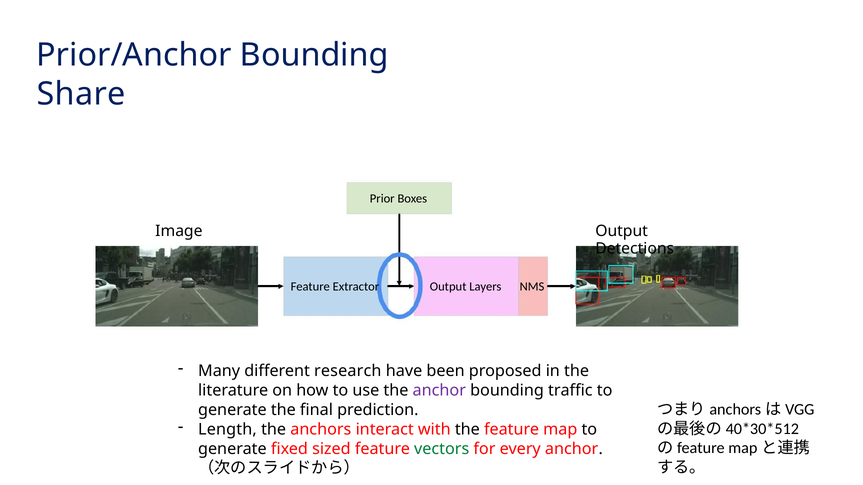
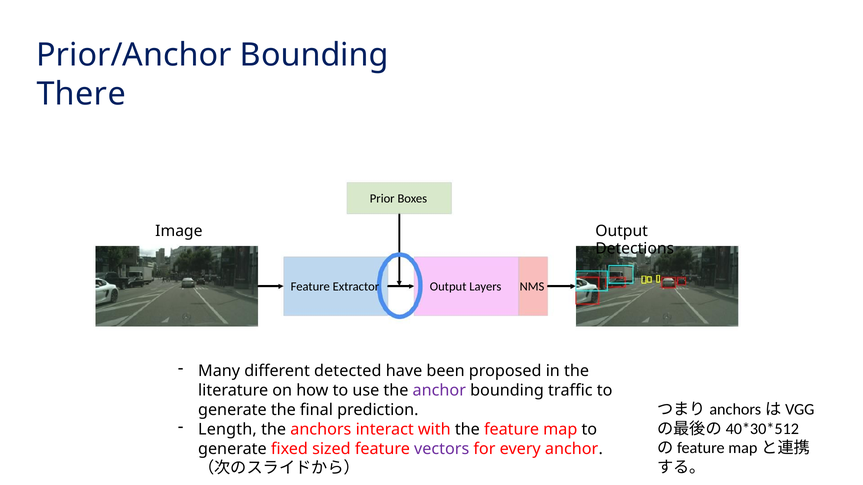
Share: Share -> There
research: research -> detected
vectors colour: green -> purple
